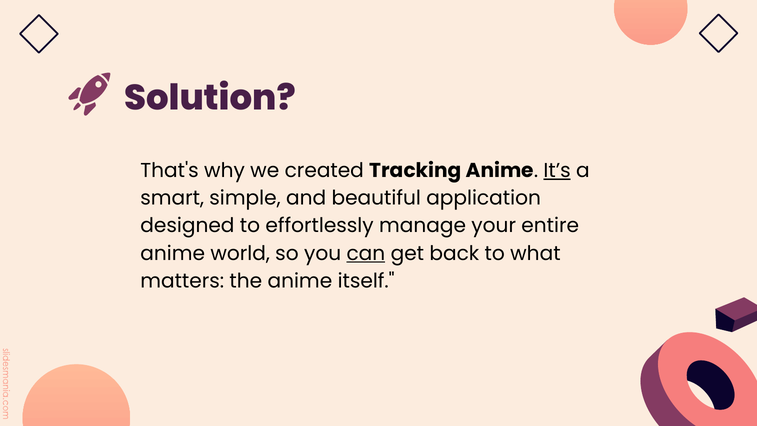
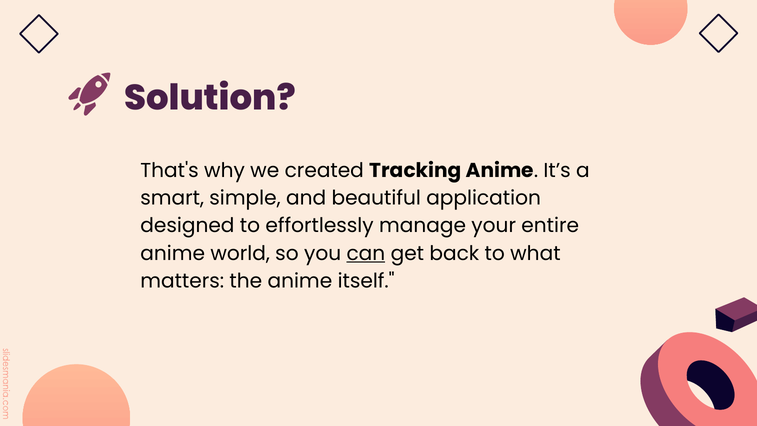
It’s underline: present -> none
